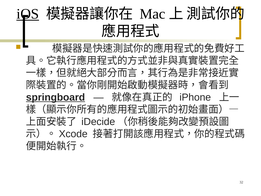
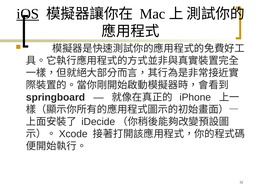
springboard underline: present -> none
